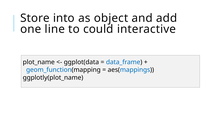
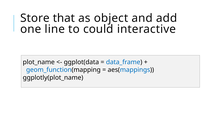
into: into -> that
